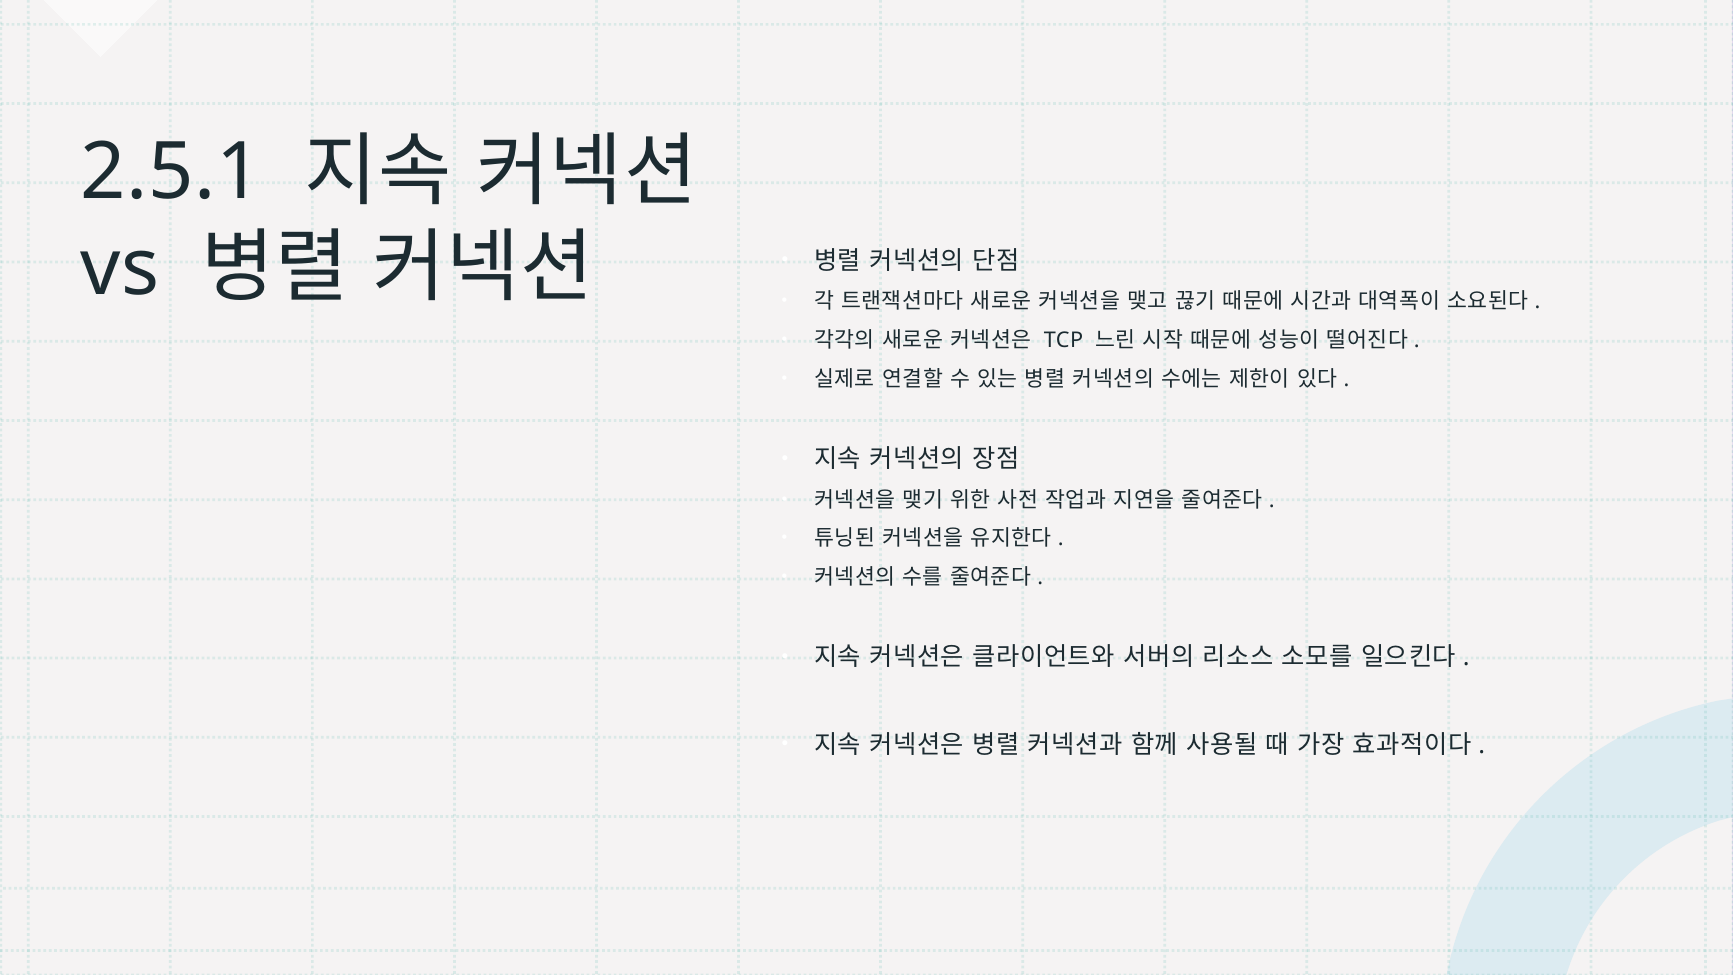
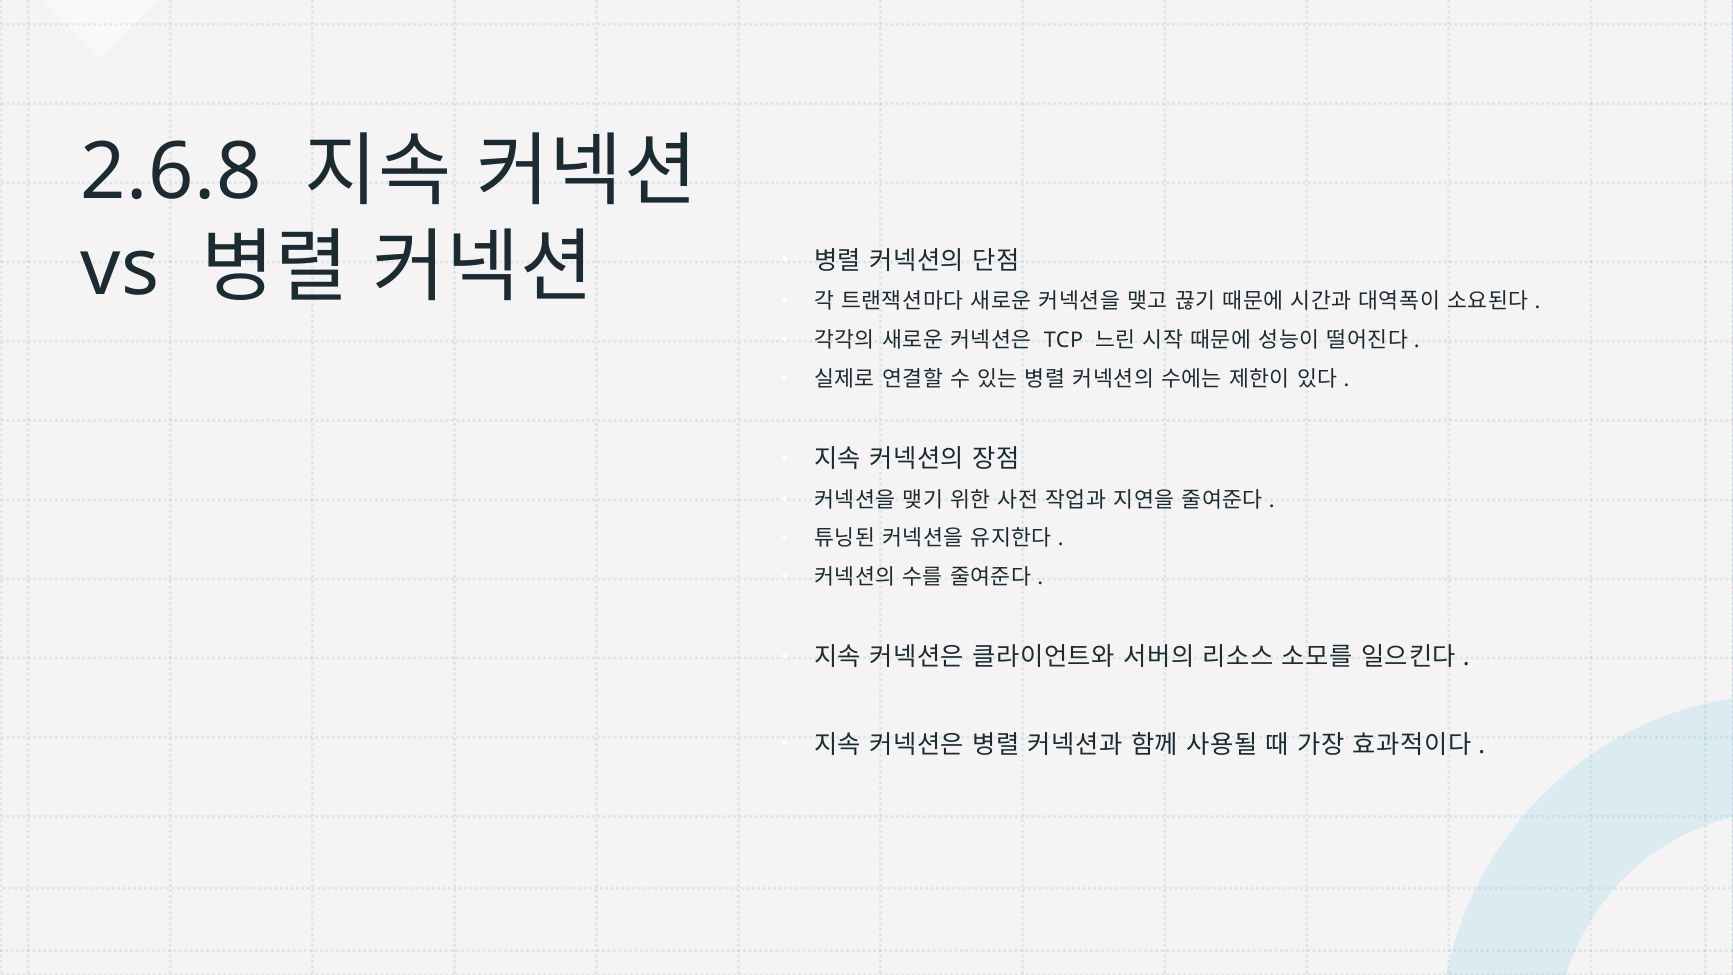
2.5.1: 2.5.1 -> 2.6.8
